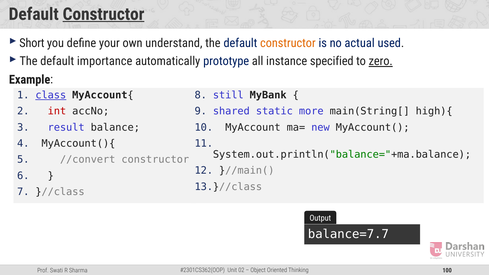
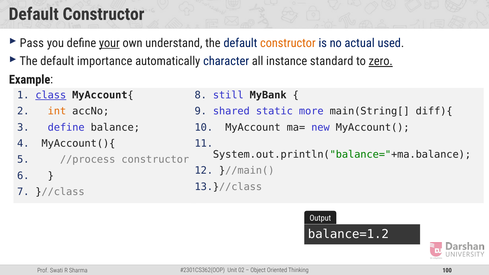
Constructor at (103, 14) underline: present -> none
Short: Short -> Pass
your underline: none -> present
prototype: prototype -> character
specified: specified -> standard
int colour: red -> orange
high){: high){ -> diff){
result at (66, 127): result -> define
//convert: //convert -> //process
balance=7.7: balance=7.7 -> balance=1.2
